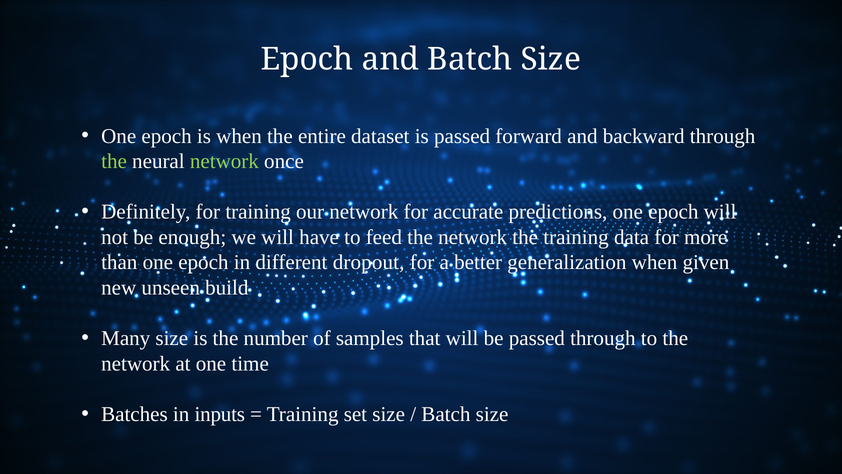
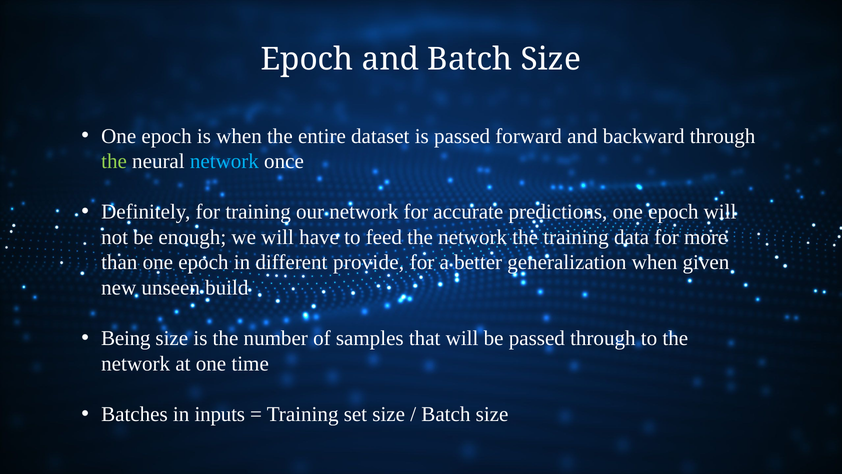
network at (224, 161) colour: light green -> light blue
dropout: dropout -> provide
Many: Many -> Being
